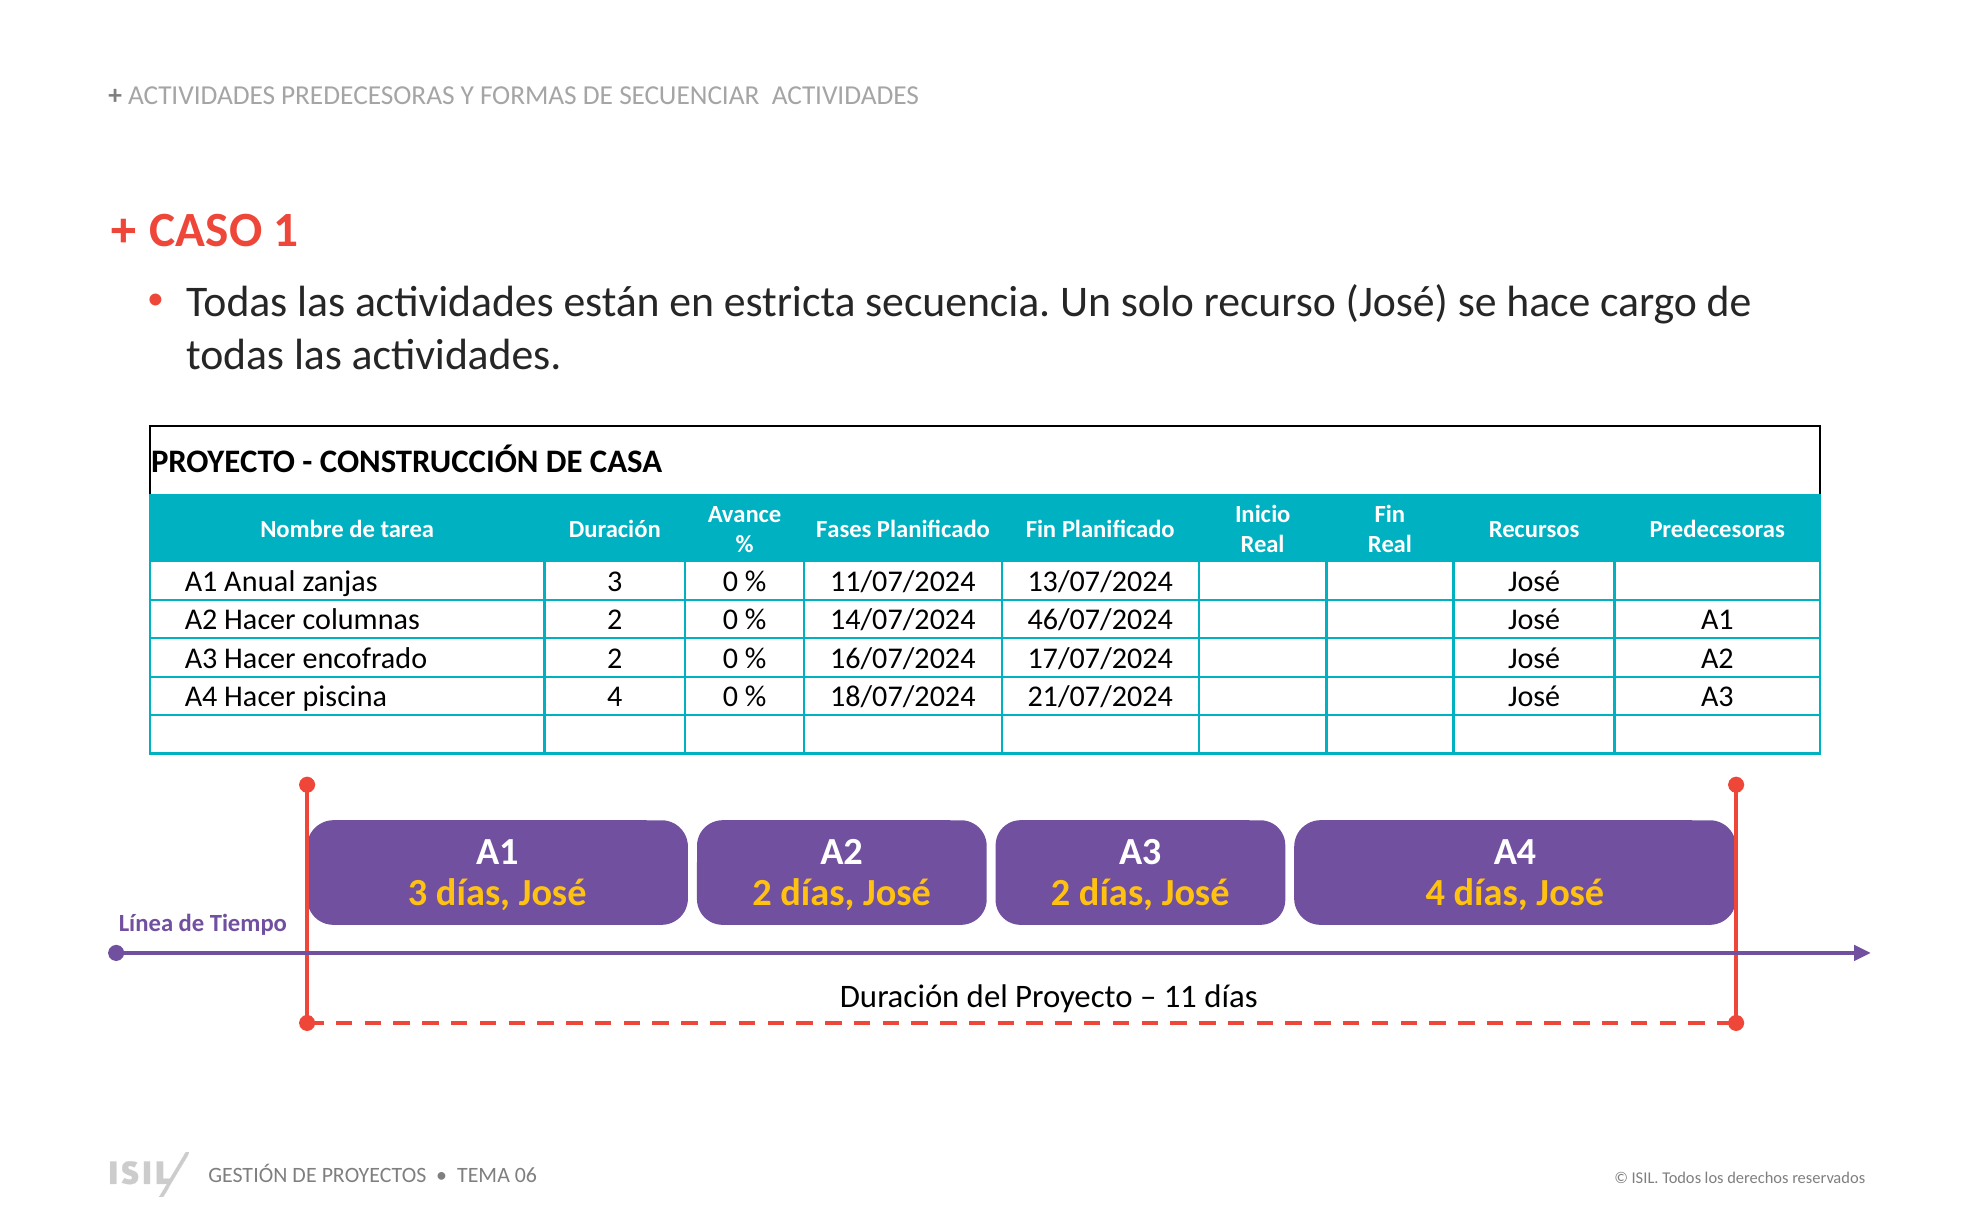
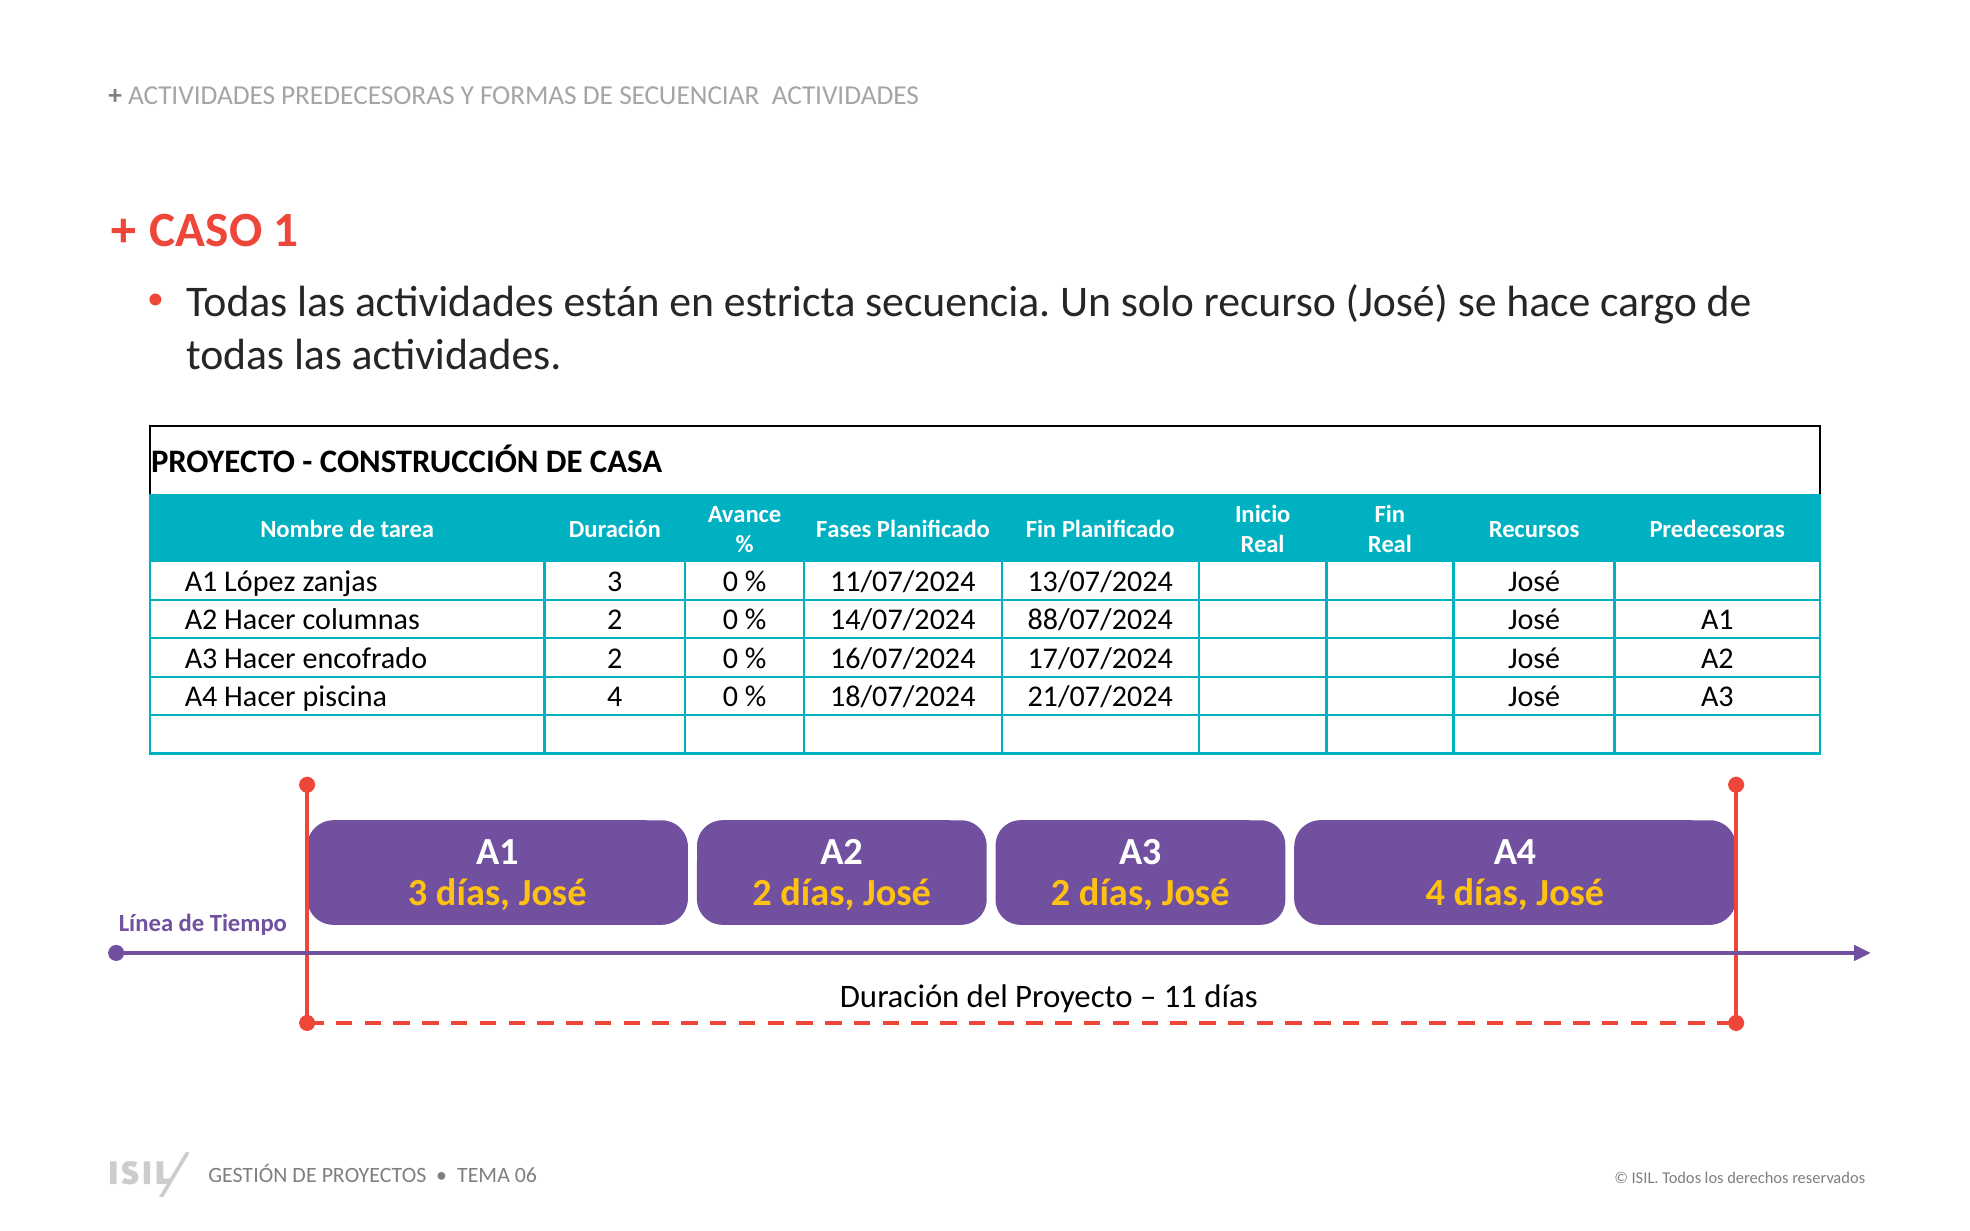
Anual: Anual -> López
46/07/2024: 46/07/2024 -> 88/07/2024
